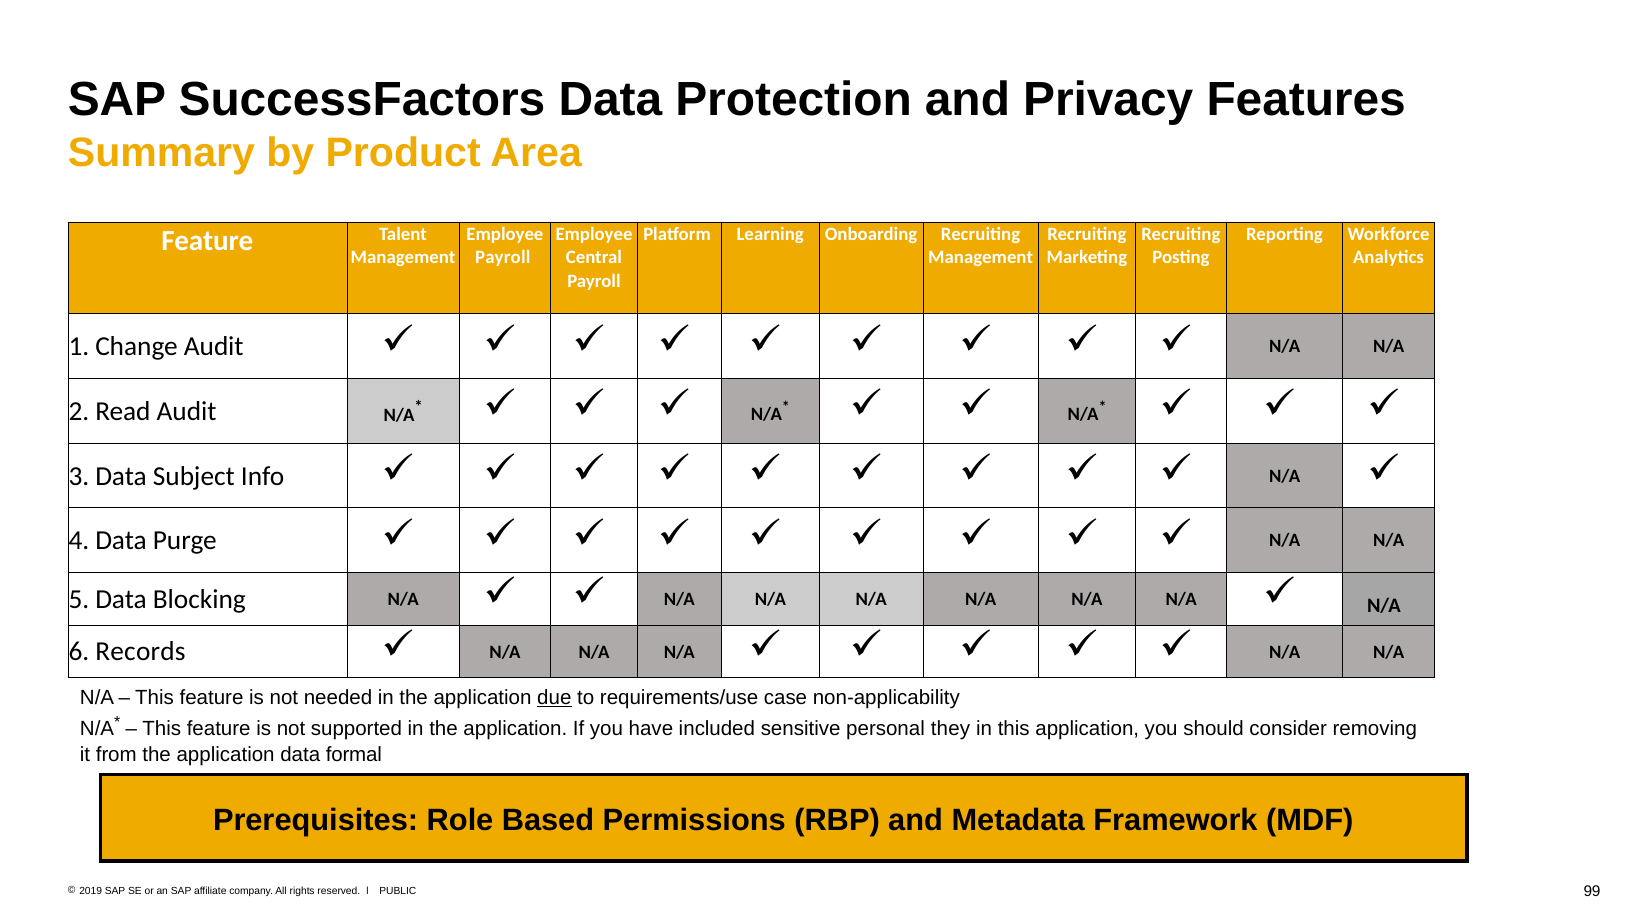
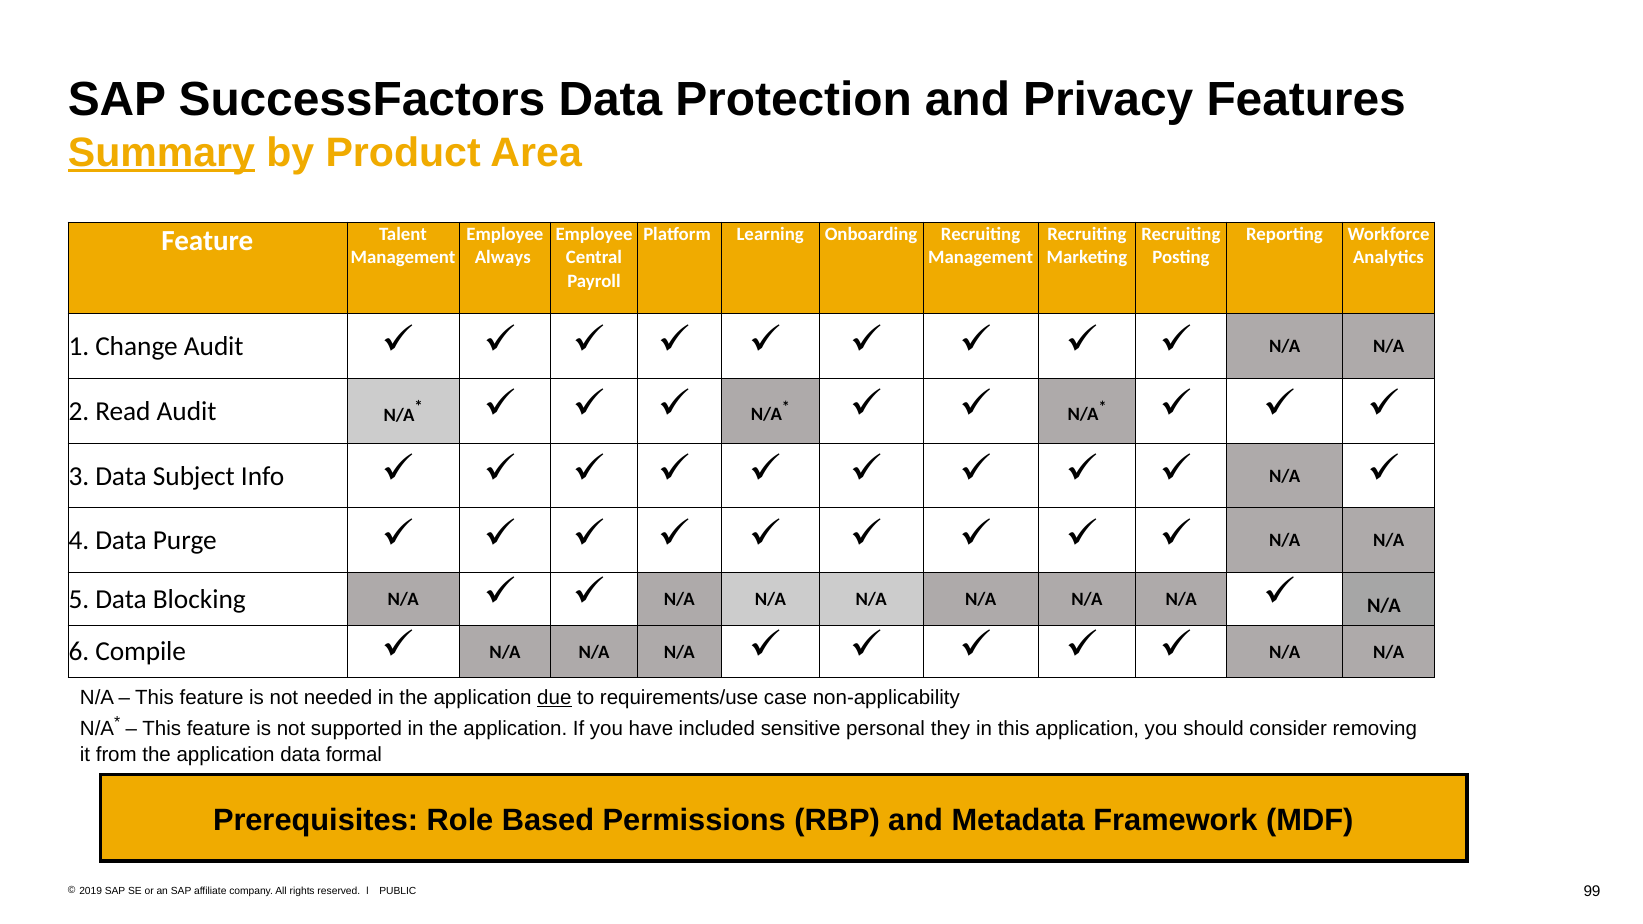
Summary underline: none -> present
Payroll at (503, 258): Payroll -> Always
Records: Records -> Compile
